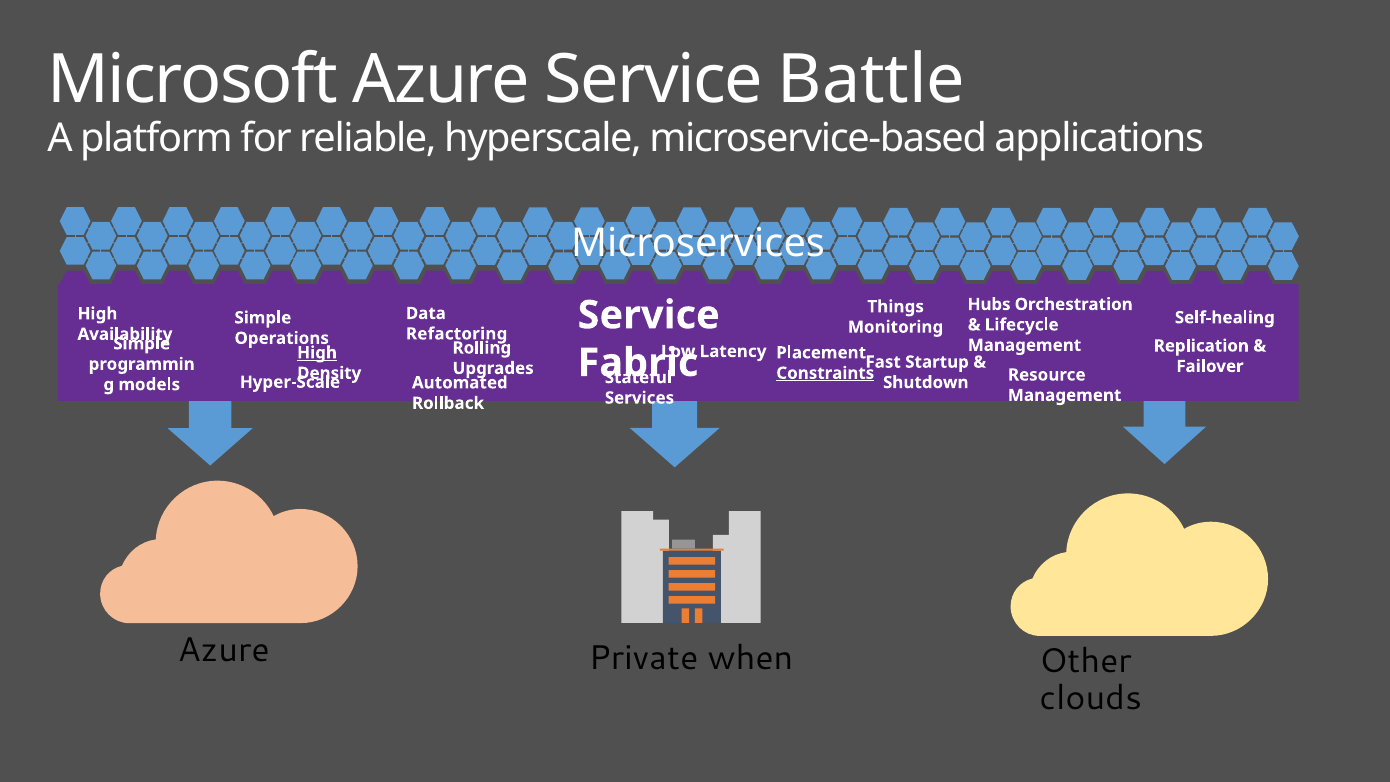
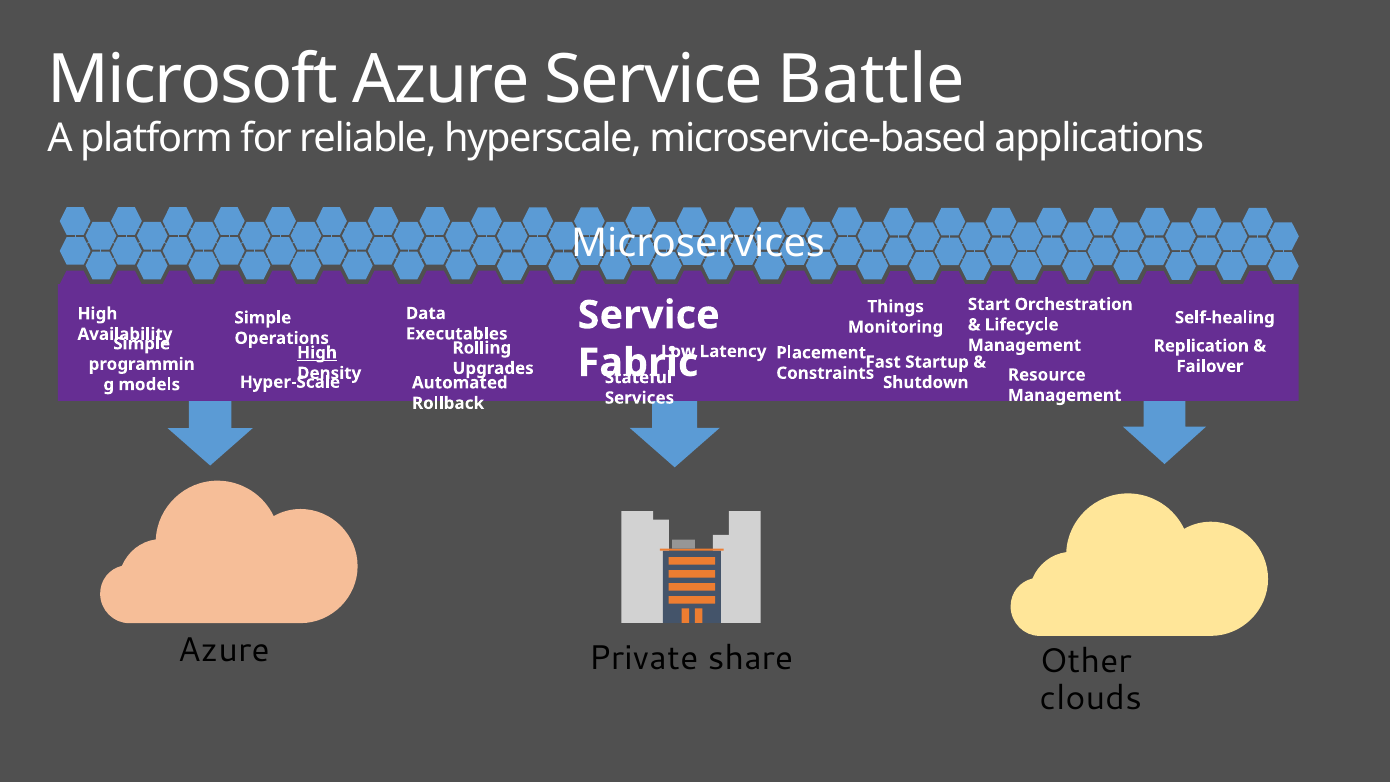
Hubs: Hubs -> Start
Refactoring: Refactoring -> Executables
Constraints underline: present -> none
when: when -> share
